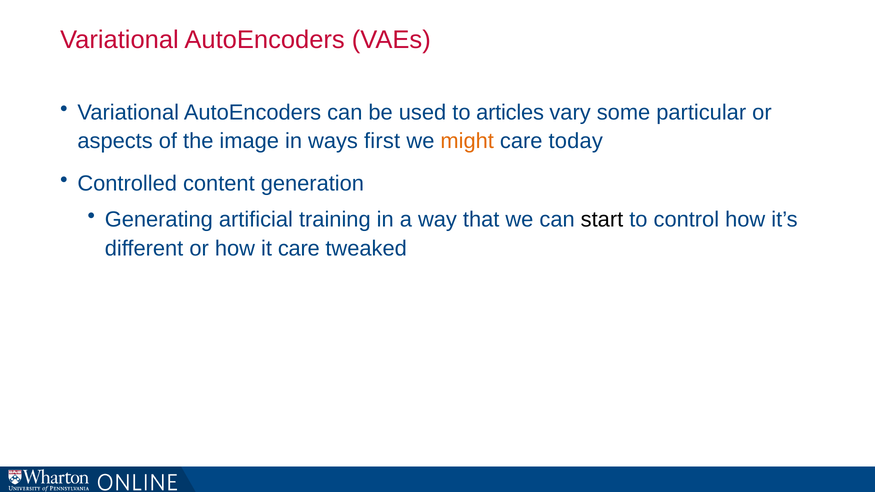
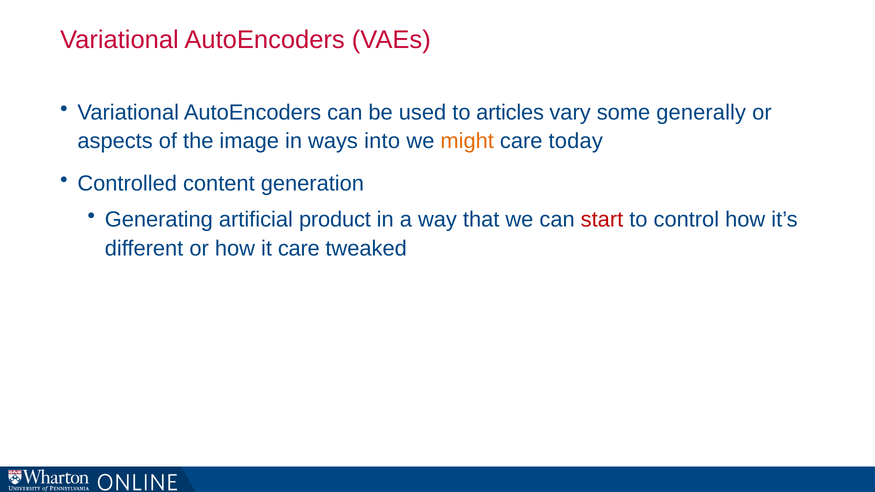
particular: particular -> generally
first: first -> into
training: training -> product
start colour: black -> red
